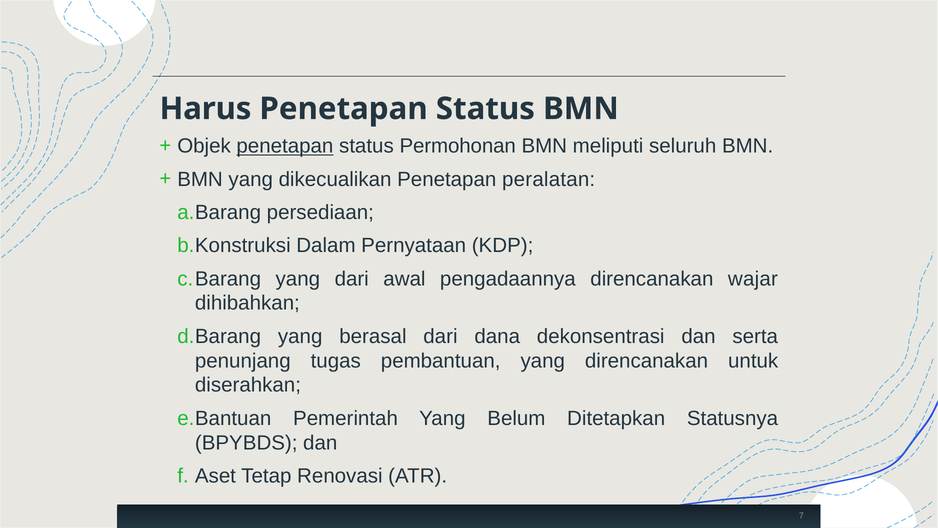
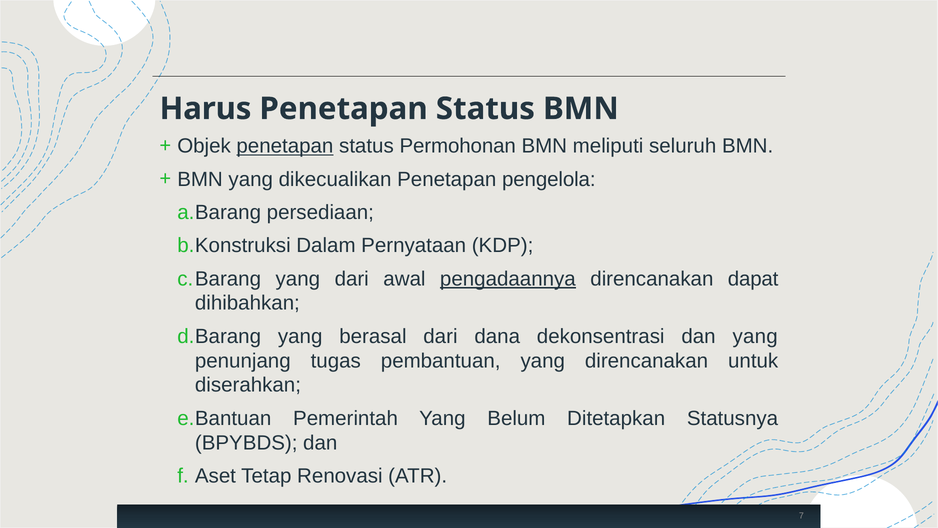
peralatan: peralatan -> pengelola
pengadaannya underline: none -> present
wajar: wajar -> dapat
dan serta: serta -> yang
